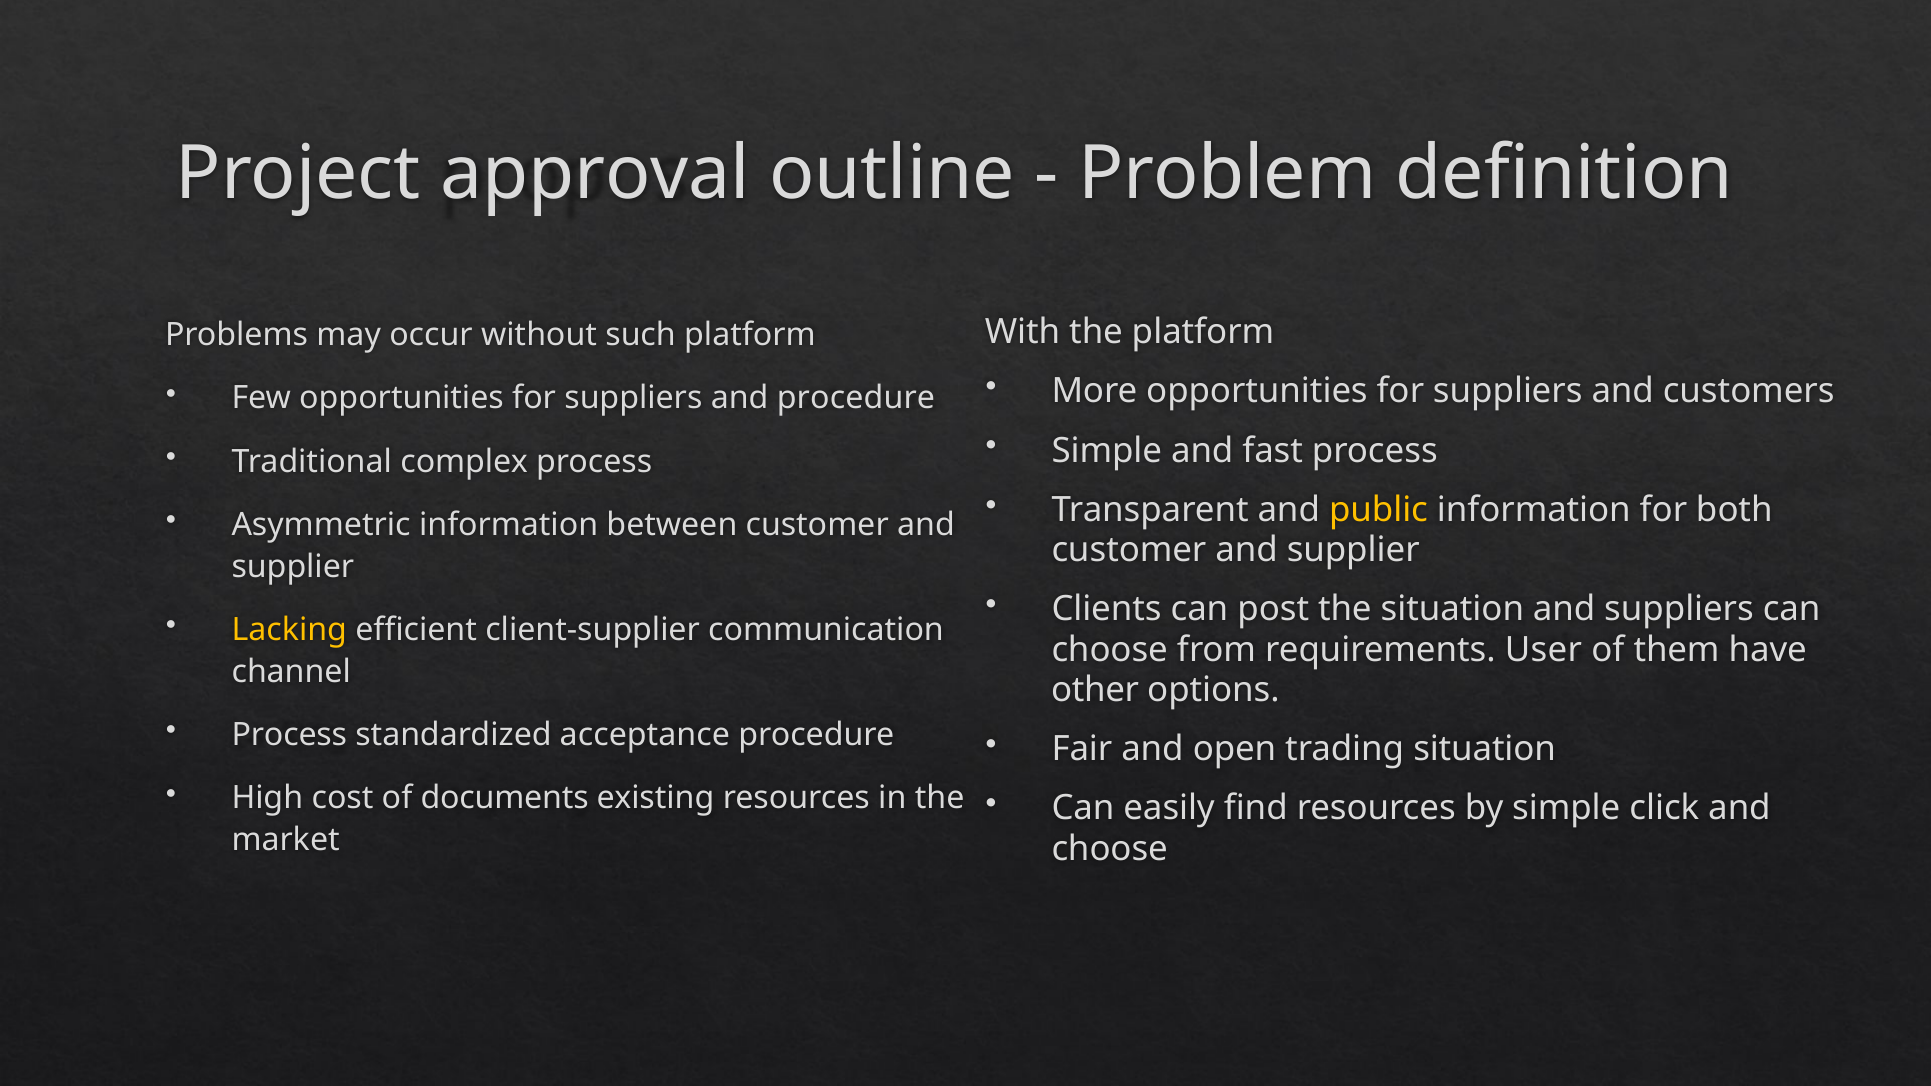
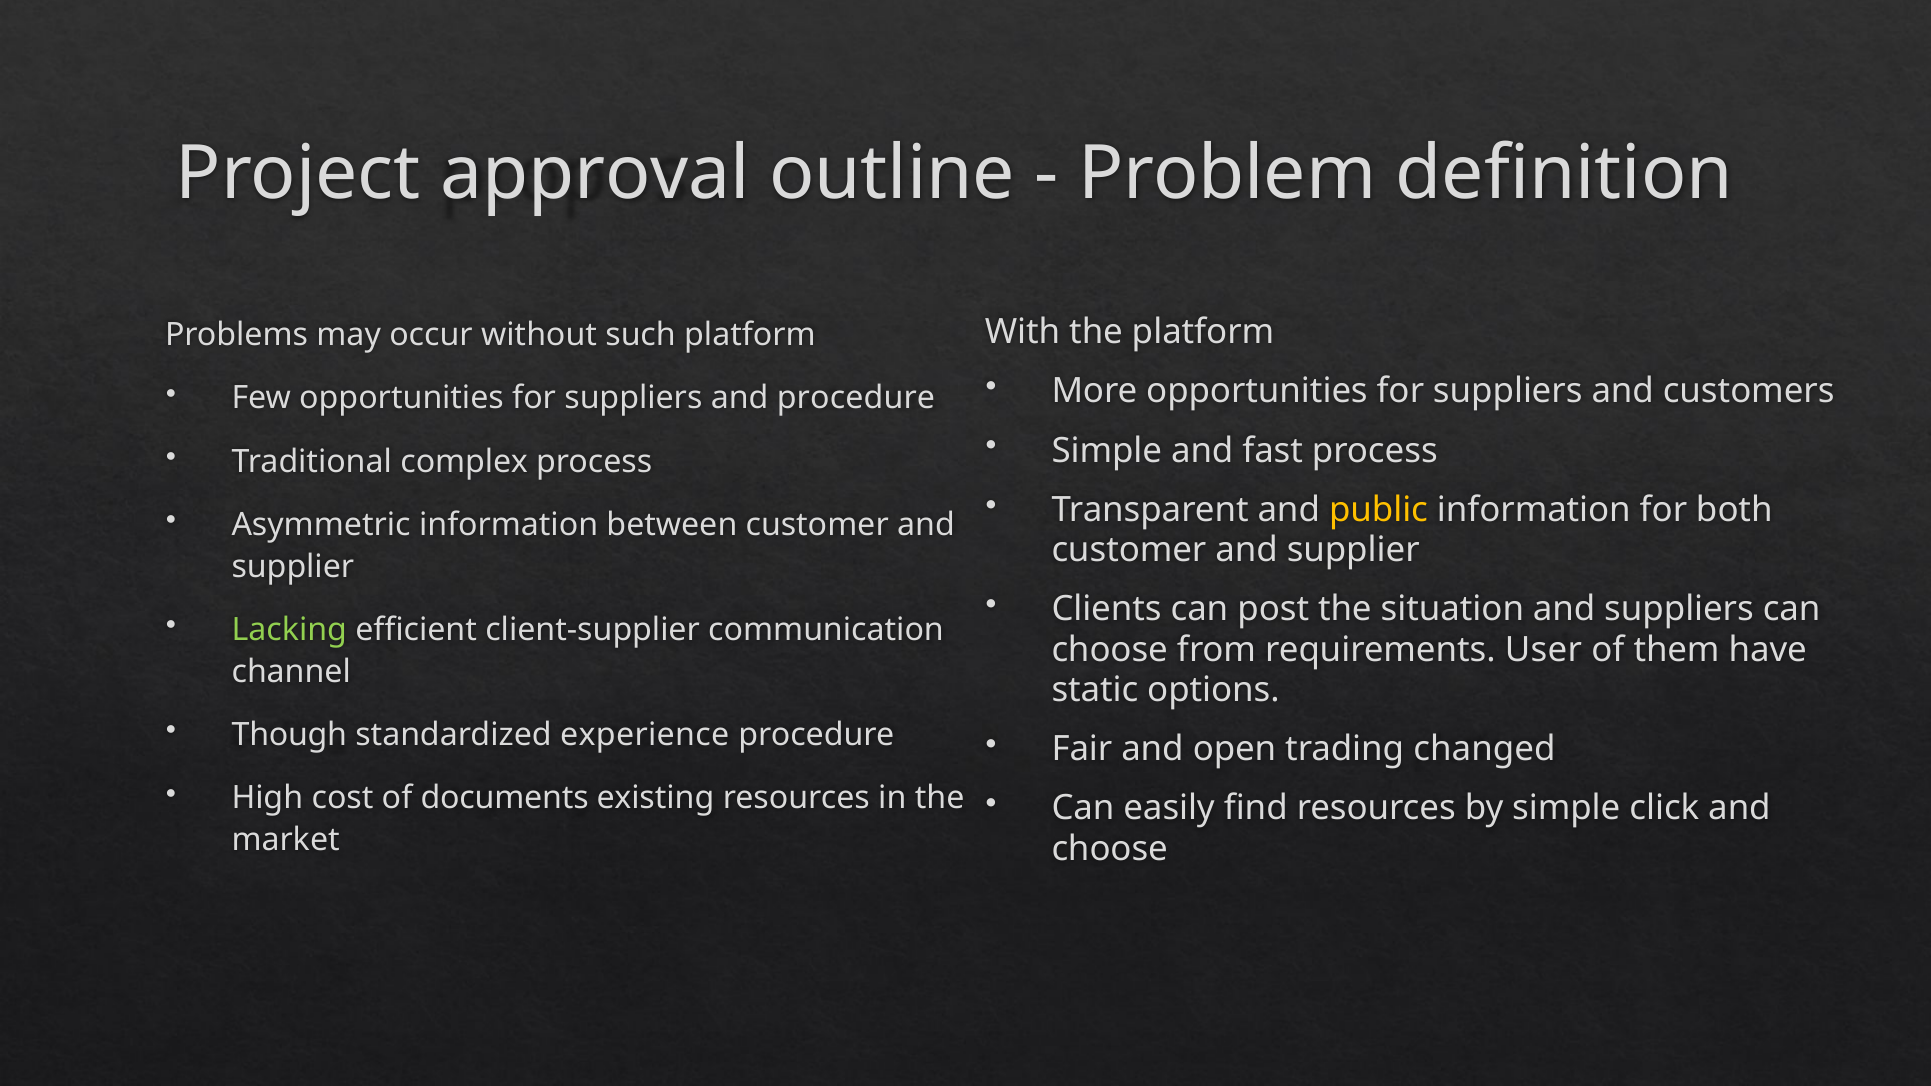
Lacking colour: yellow -> light green
other: other -> static
Process at (289, 735): Process -> Though
acceptance: acceptance -> experience
trading situation: situation -> changed
